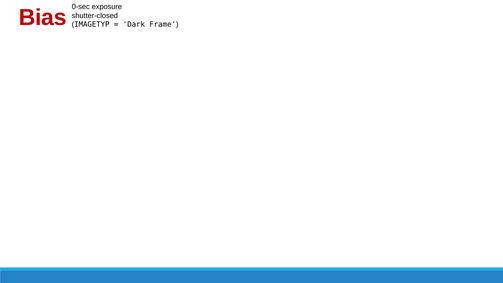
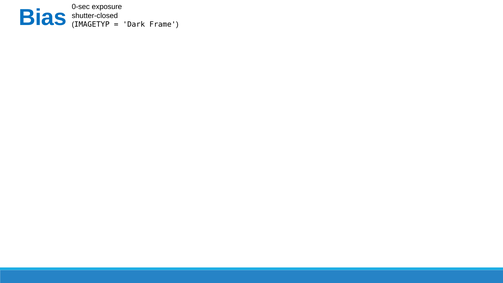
Bias colour: red -> blue
